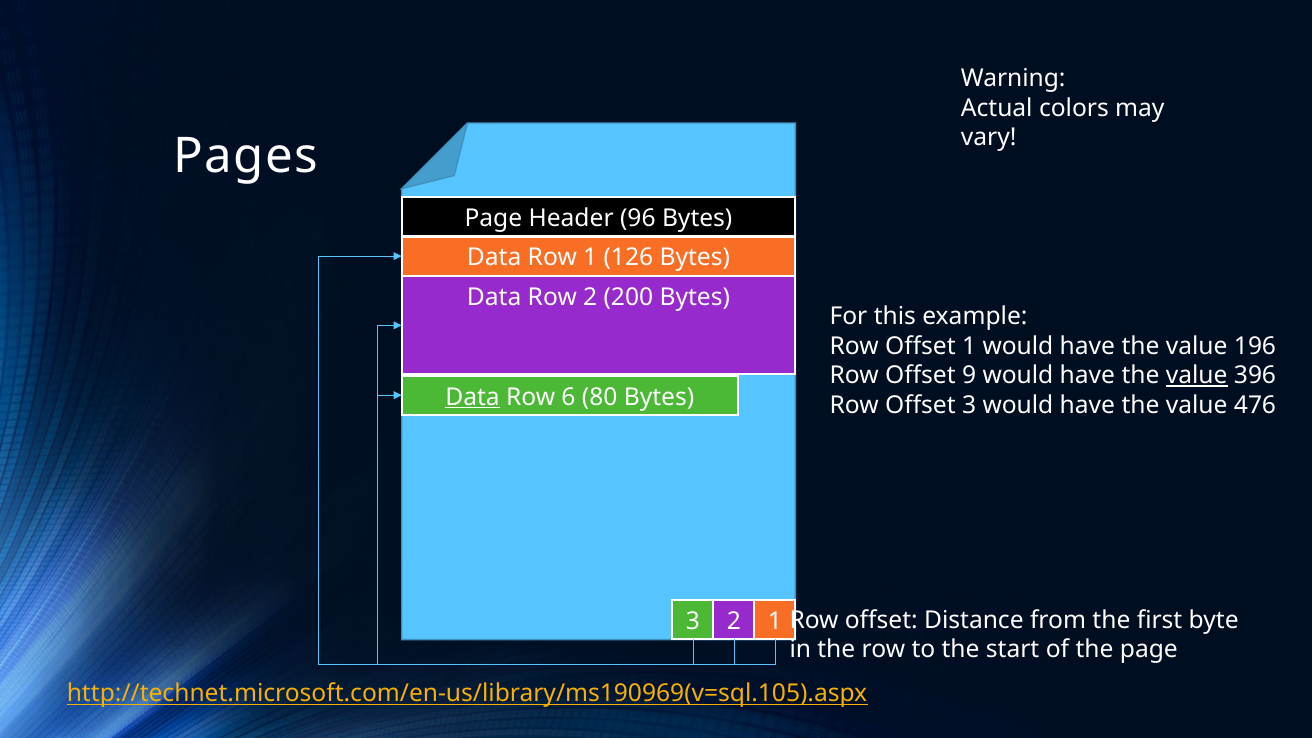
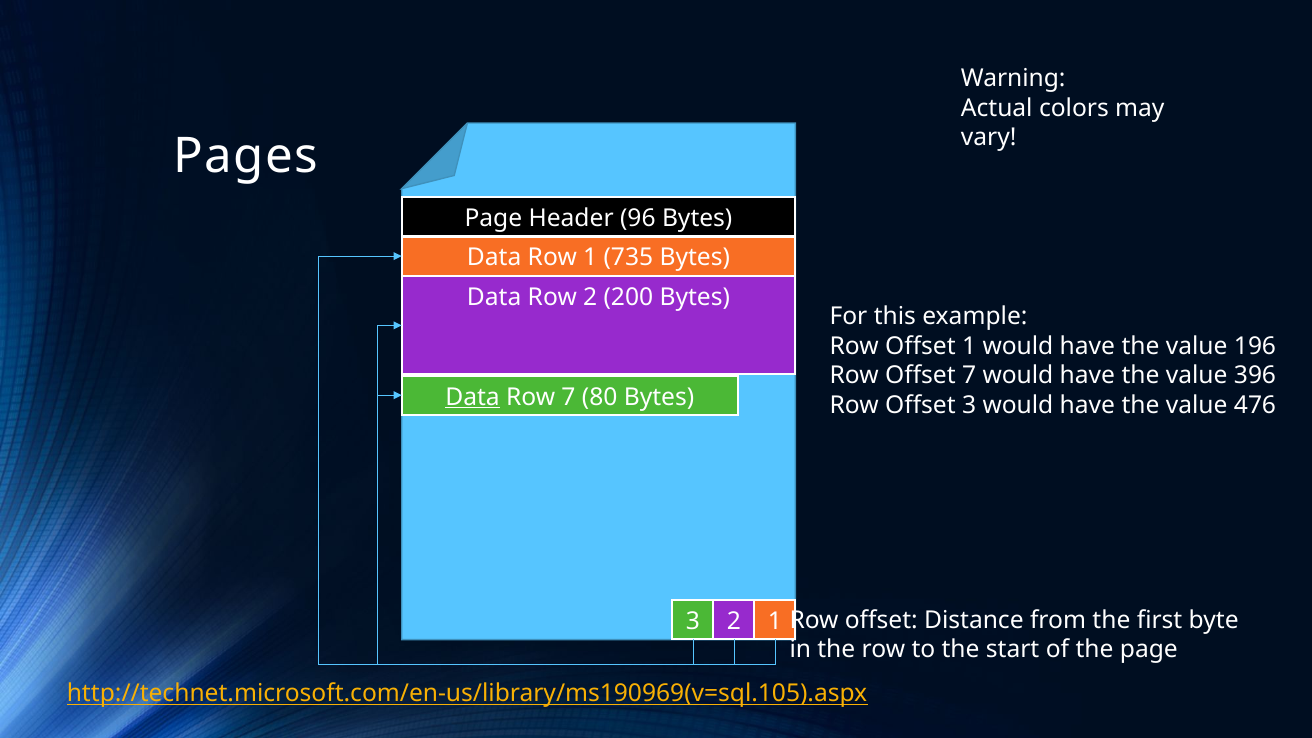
126: 126 -> 735
Offset 9: 9 -> 7
value at (1197, 376) underline: present -> none
Row 6: 6 -> 7
